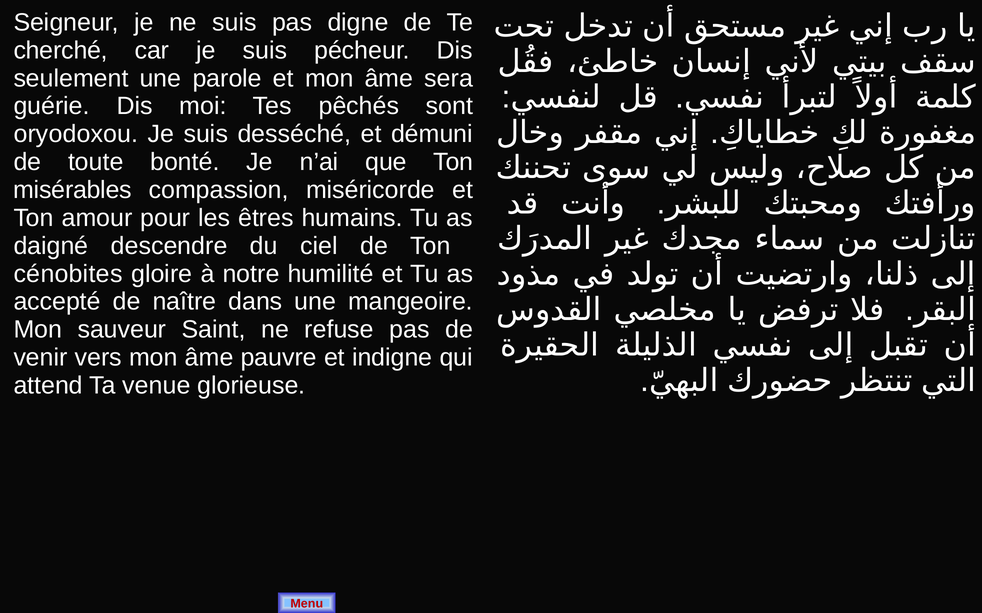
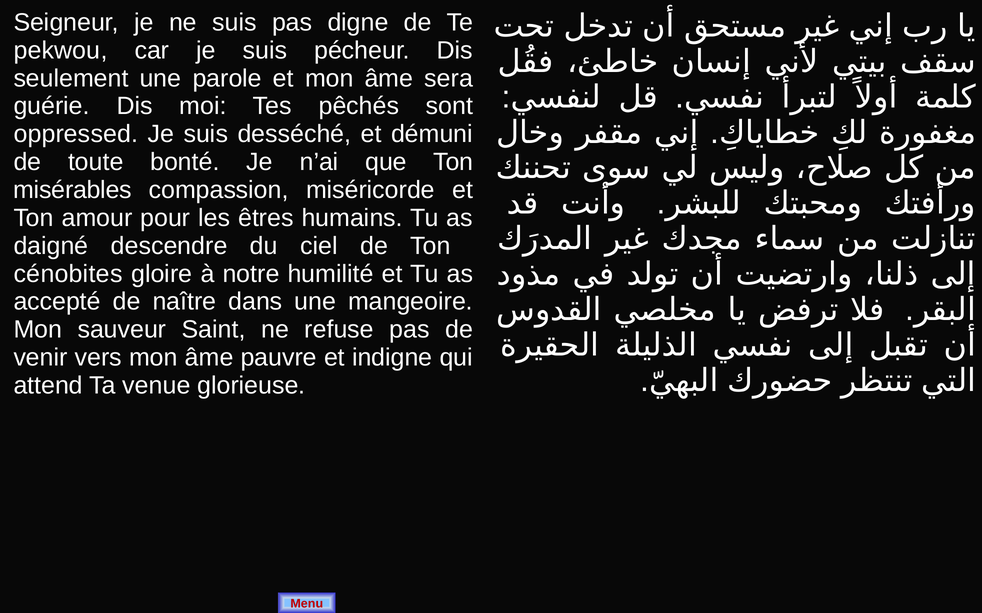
cherché: cherché -> pekwou
oryodoxou: oryodoxou -> oppressed
